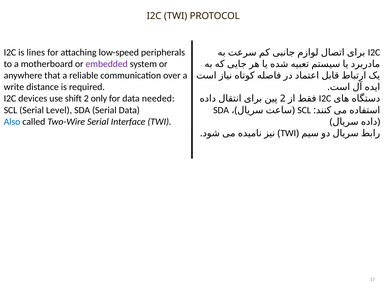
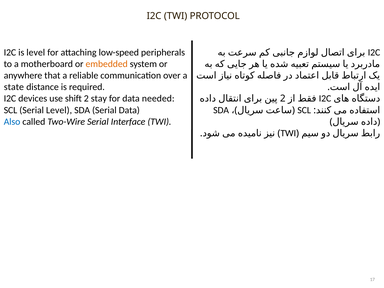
is lines: lines -> level
embedded colour: purple -> orange
write: write -> state
only: only -> stay
